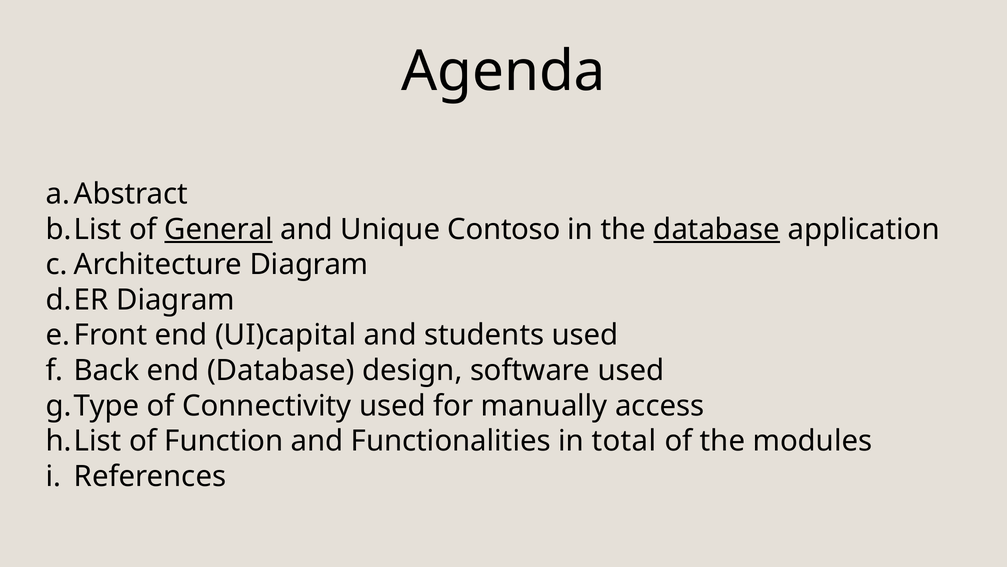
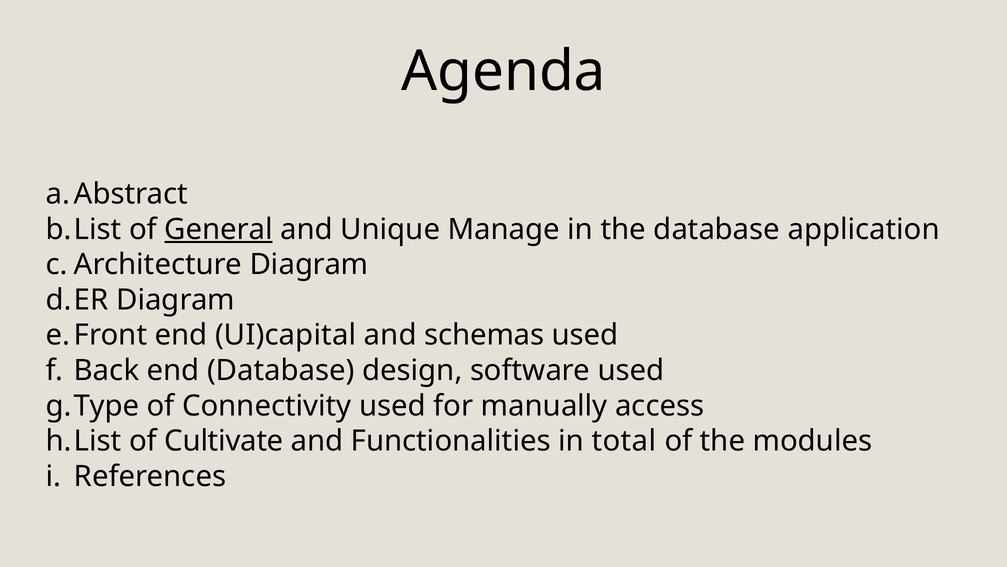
Contoso: Contoso -> Manage
database at (717, 229) underline: present -> none
students: students -> schemas
Function: Function -> Cultivate
